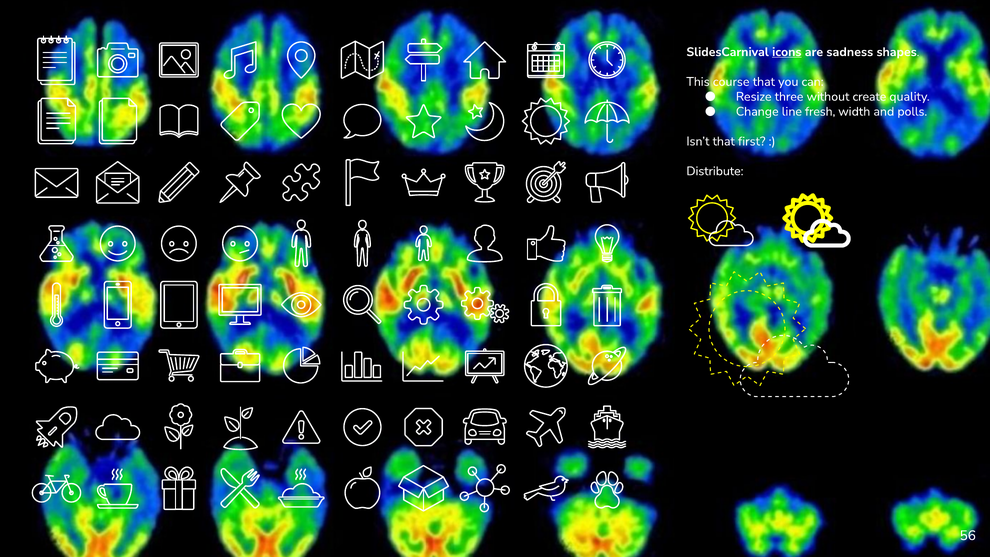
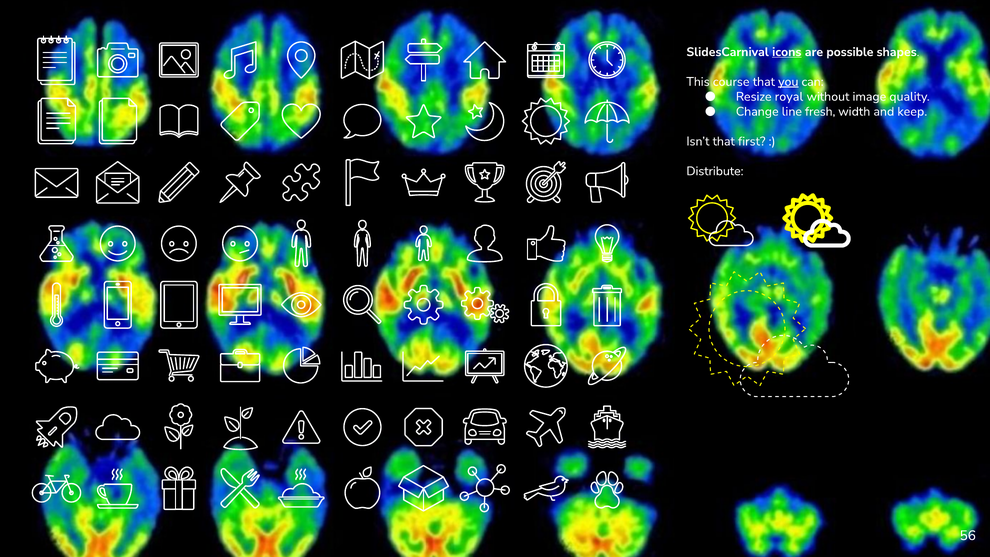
sadness: sadness -> possible
you underline: none -> present
three: three -> royal
create: create -> image
polls: polls -> keep
